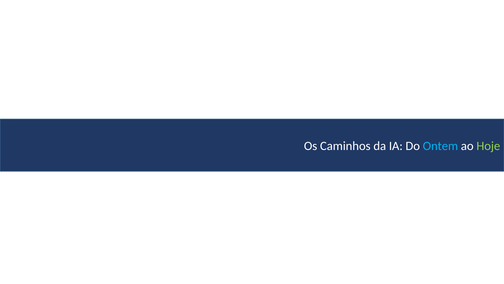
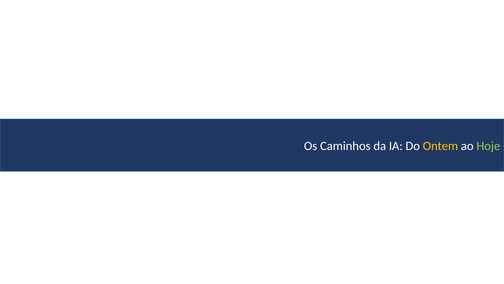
Ontem colour: light blue -> yellow
